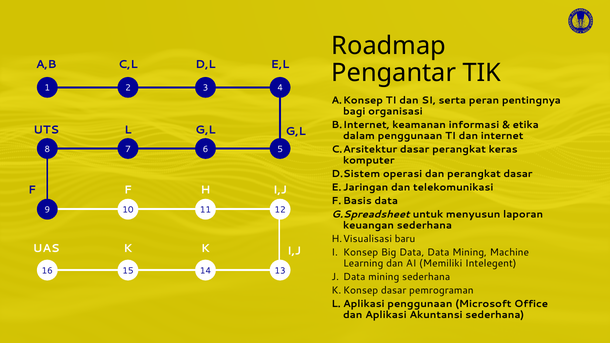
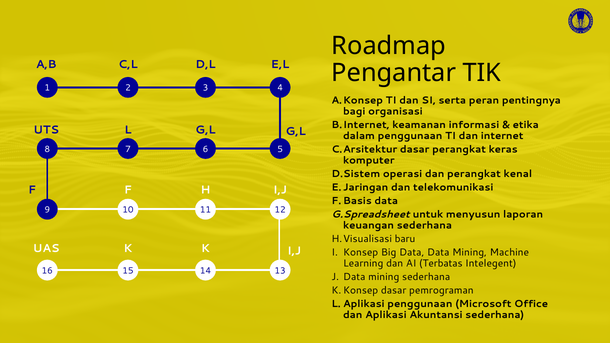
perangkat dasar: dasar -> kenal
Memiliki: Memiliki -> Terbatas
